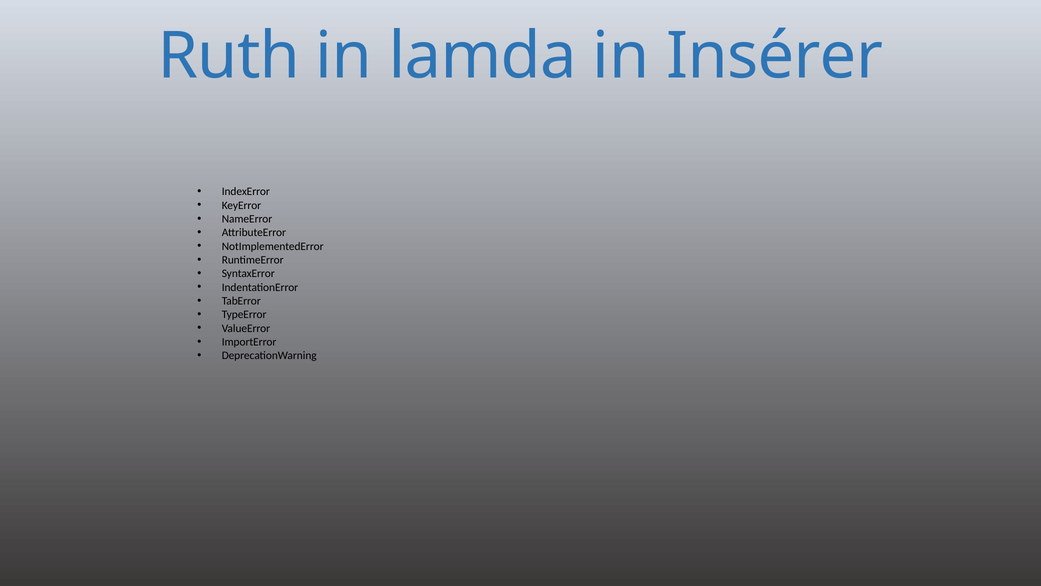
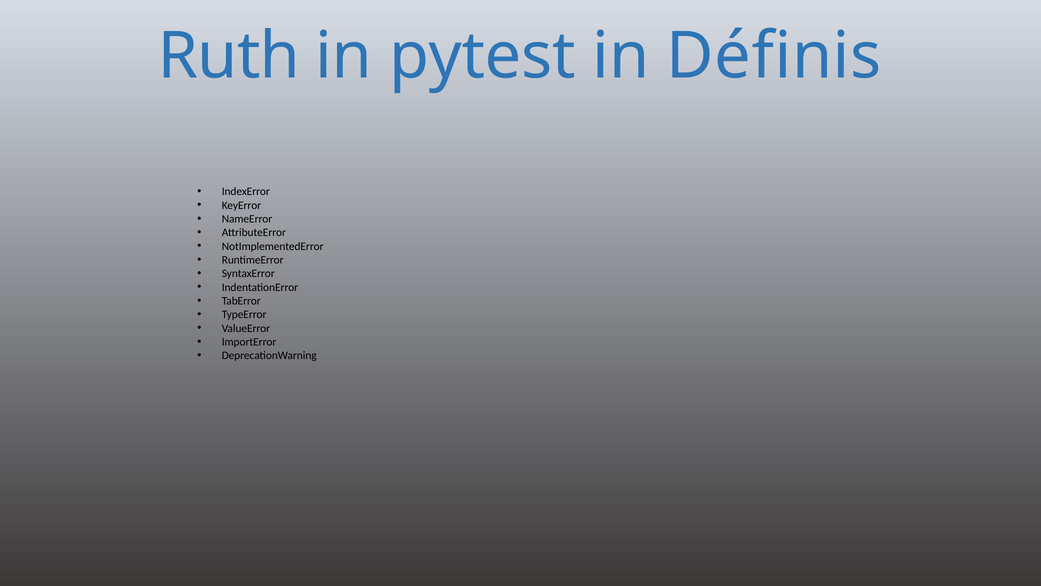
lamda: lamda -> pytest
Insérer: Insérer -> Définis
